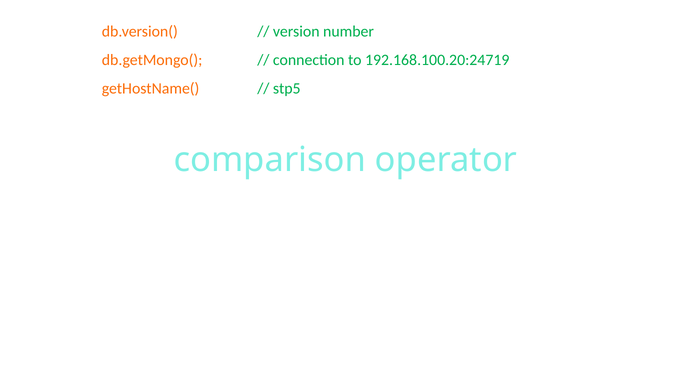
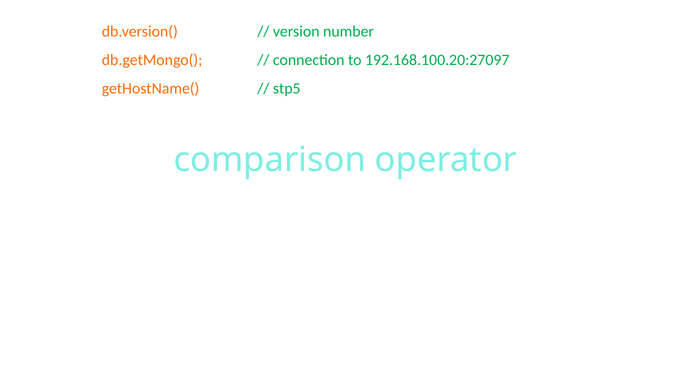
192.168.100.20:24719: 192.168.100.20:24719 -> 192.168.100.20:27097
